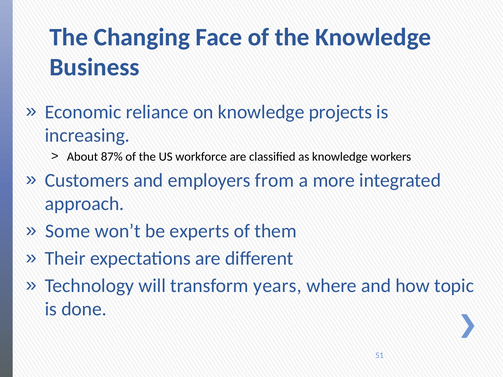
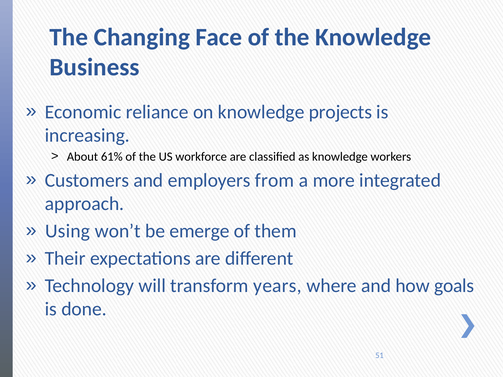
87%: 87% -> 61%
Some: Some -> Using
experts: experts -> emerge
topic: topic -> goals
